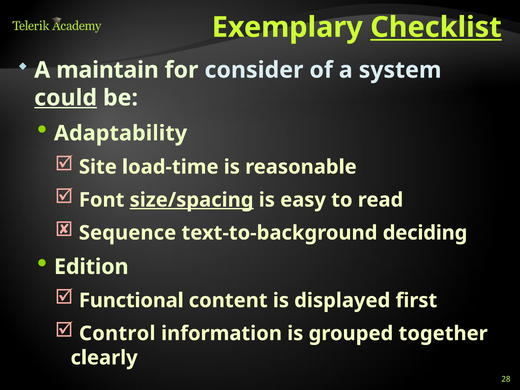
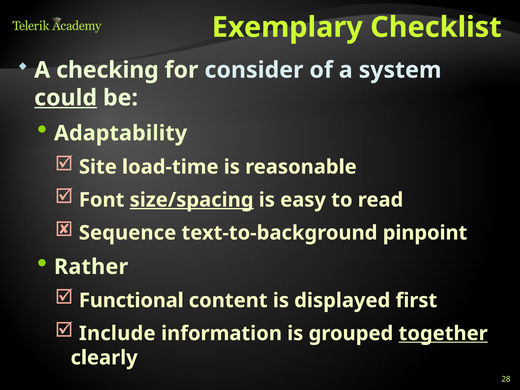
Checklist underline: present -> none
maintain: maintain -> checking
deciding: deciding -> pinpoint
Edition: Edition -> Rather
Control: Control -> Include
together underline: none -> present
